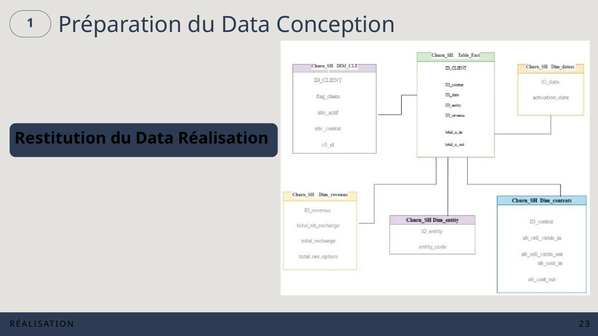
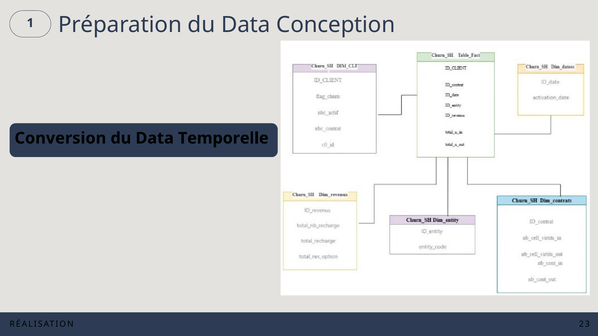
Restitution: Restitution -> Conversion
Data Réalisation: Réalisation -> Temporelle
